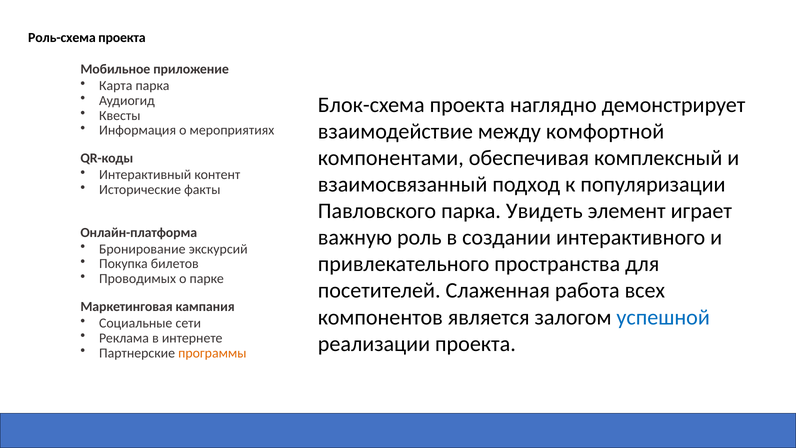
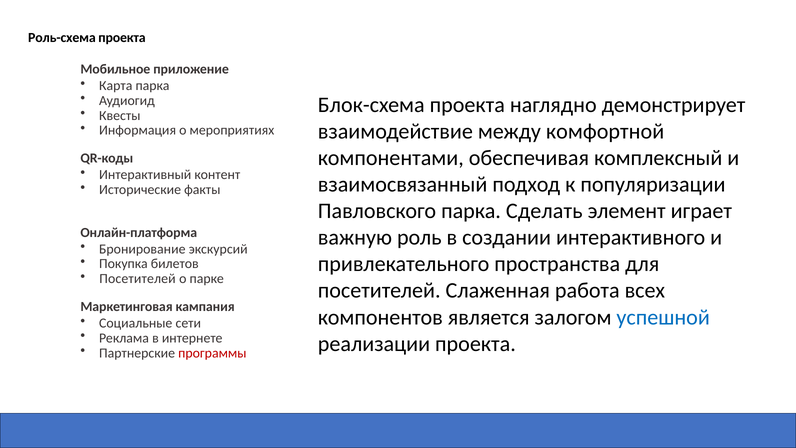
Увидеть: Увидеть -> Сделать
Проводимых at (138, 279): Проводимых -> Посетителей
программы colour: orange -> red
